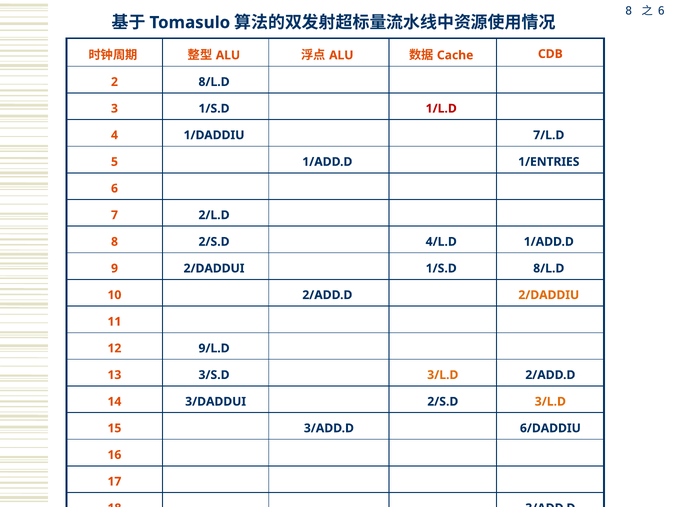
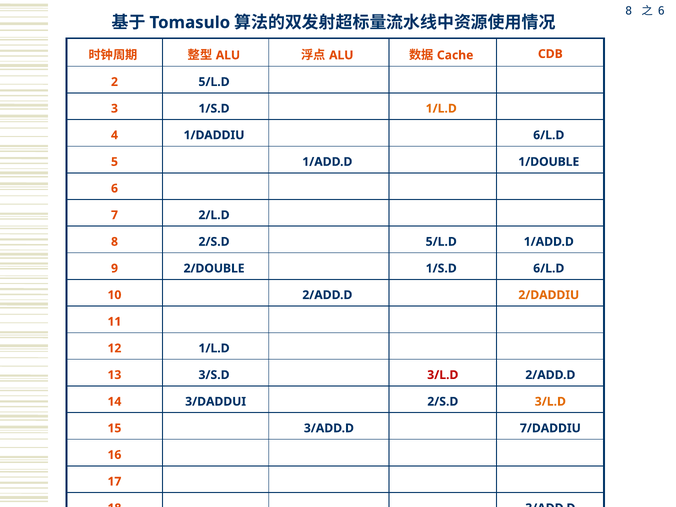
2 8/L.D: 8/L.D -> 5/L.D
1/L.D at (441, 109) colour: red -> orange
1/DADDIU 7/L.D: 7/L.D -> 6/L.D
1/ENTRIES: 1/ENTRIES -> 1/DOUBLE
2/S.D 4/L.D: 4/L.D -> 5/L.D
2/DADDUI: 2/DADDUI -> 2/DOUBLE
1/S.D 8/L.D: 8/L.D -> 6/L.D
12 9/L.D: 9/L.D -> 1/L.D
3/L.D at (443, 375) colour: orange -> red
6/DADDIU: 6/DADDIU -> 7/DADDIU
